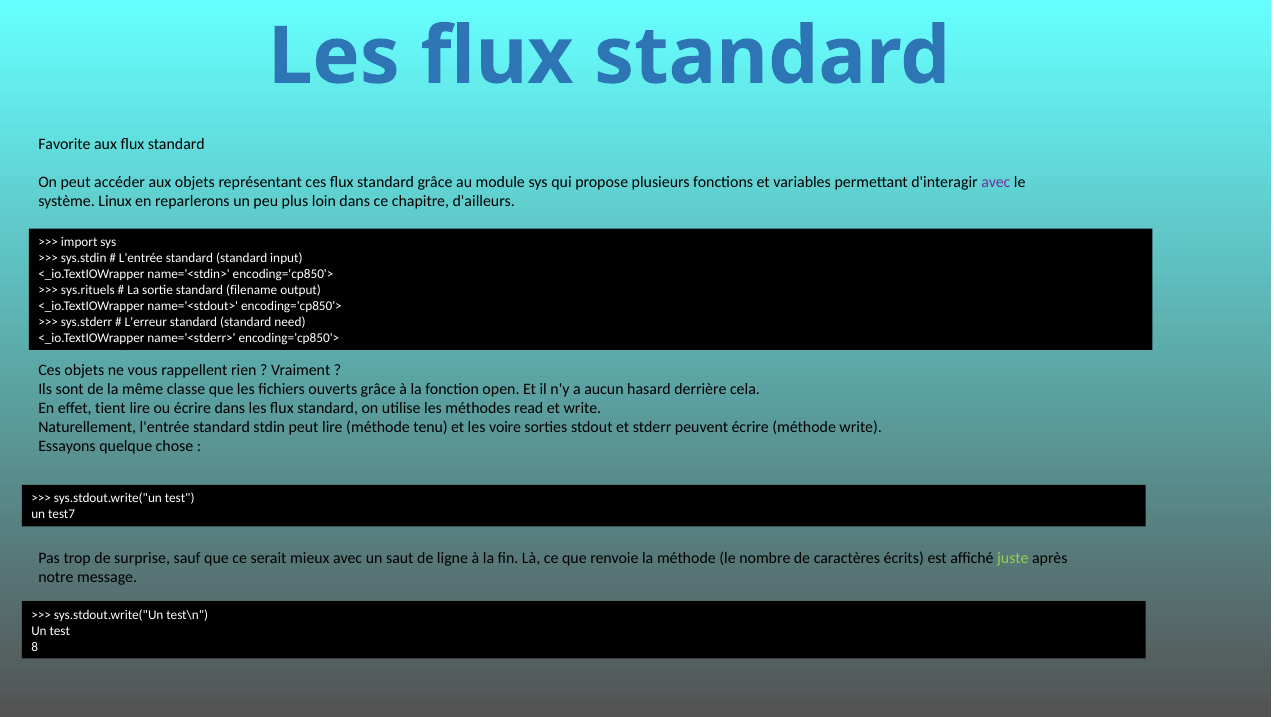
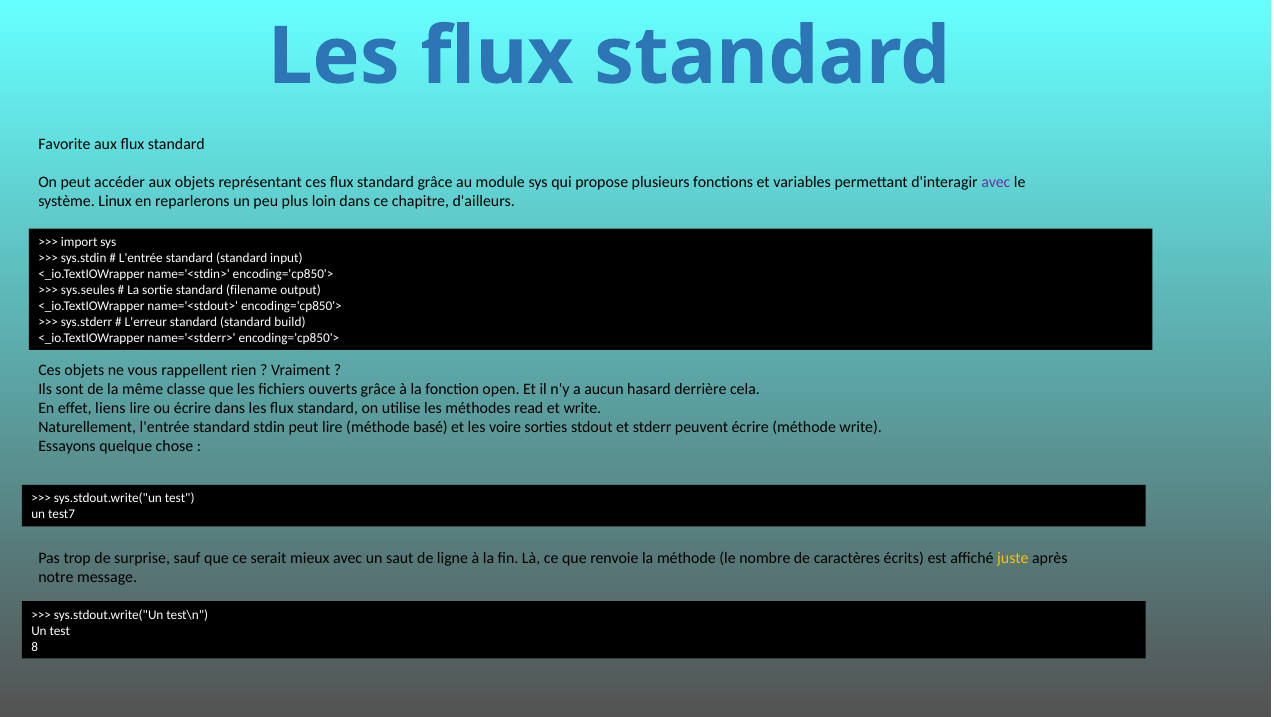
sys.rituels: sys.rituels -> sys.seules
need: need -> build
tient: tient -> liens
tenu: tenu -> basé
juste colour: light green -> yellow
